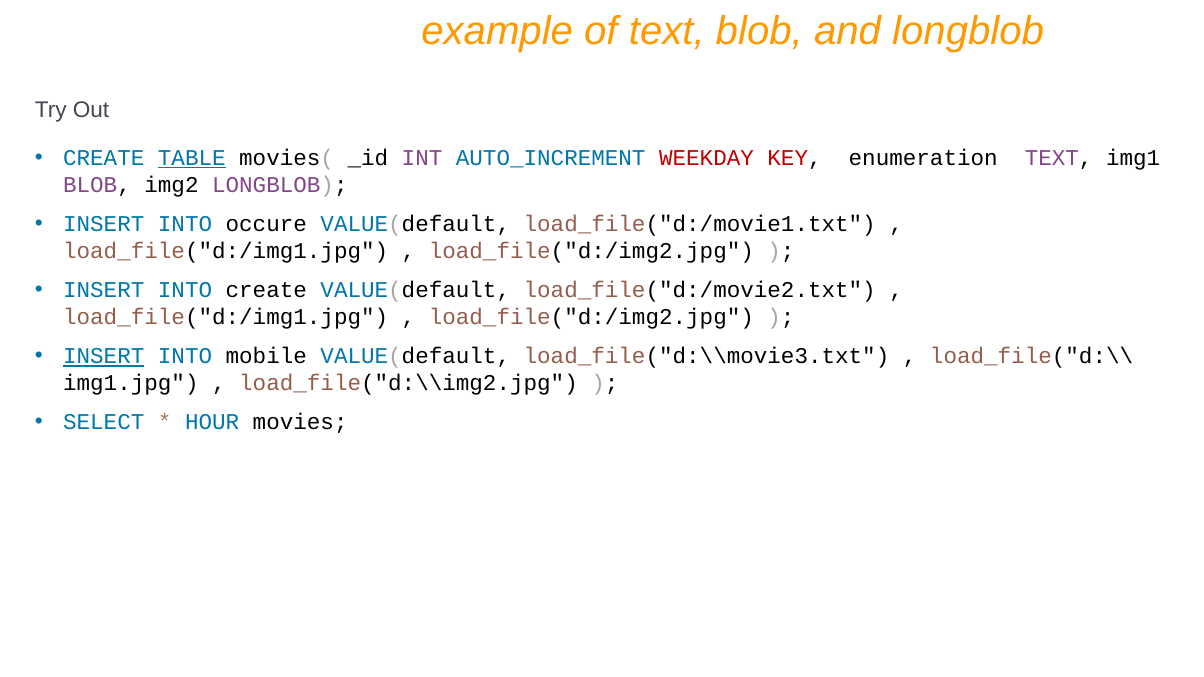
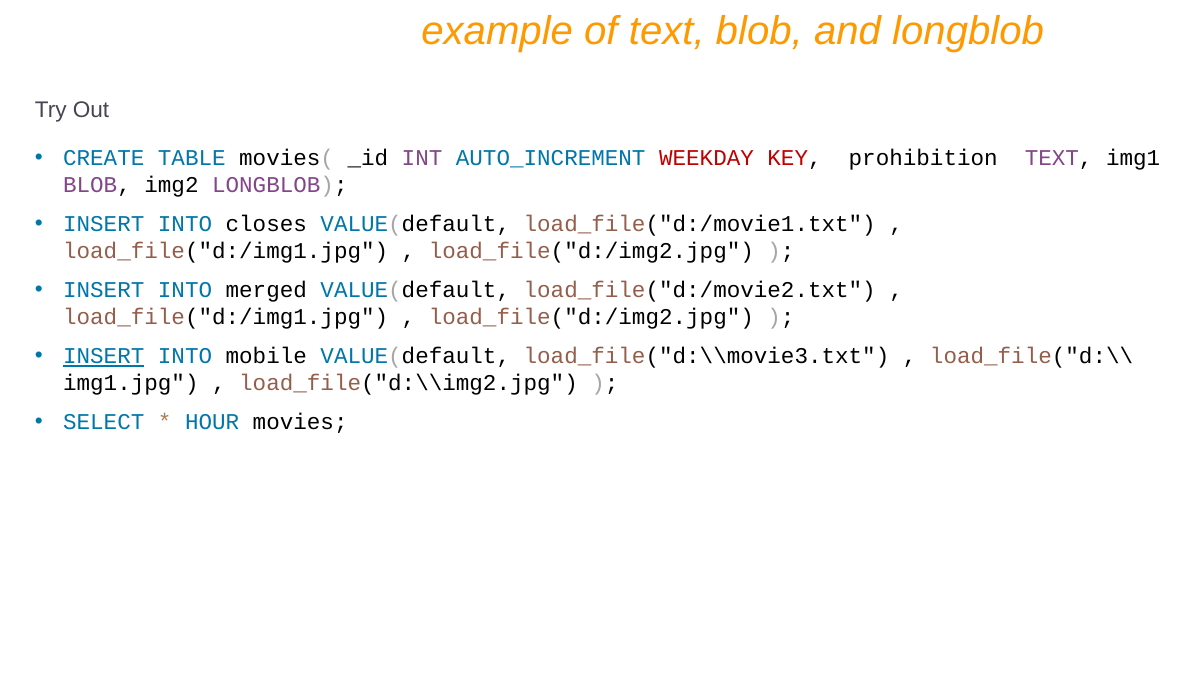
TABLE underline: present -> none
enumeration: enumeration -> prohibition
occure: occure -> closes
INTO create: create -> merged
